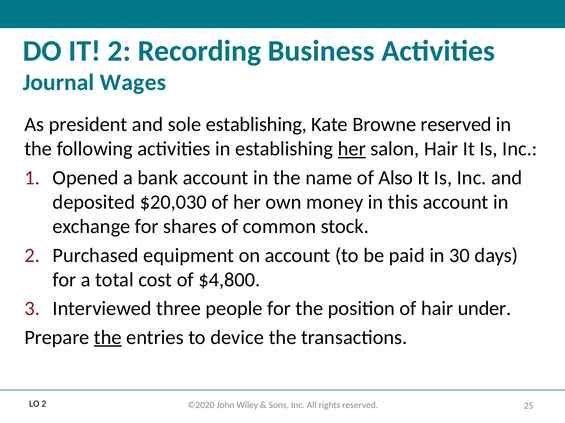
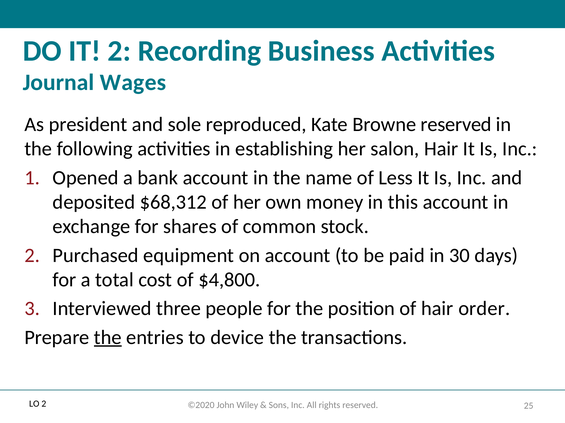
sole establishing: establishing -> reproduced
her at (352, 149) underline: present -> none
Also: Also -> Less
$20,030: $20,030 -> $68,312
under: under -> order
